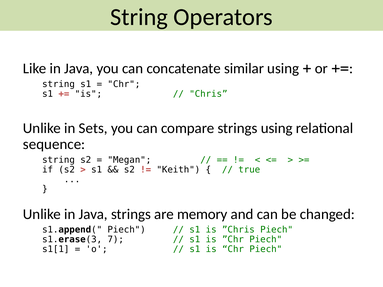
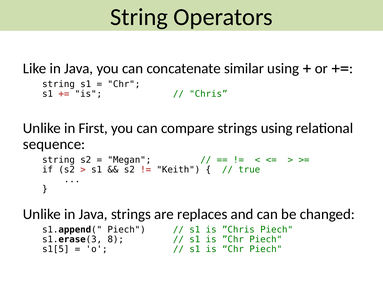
Sets: Sets -> First
memory: memory -> replaces
7: 7 -> 8
s1[1: s1[1 -> s1[5
